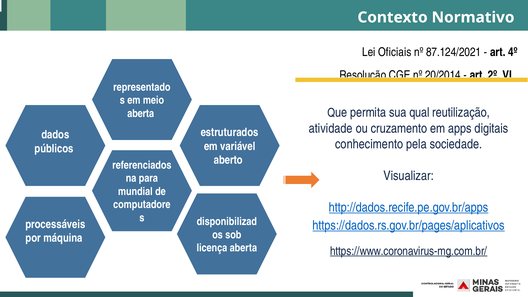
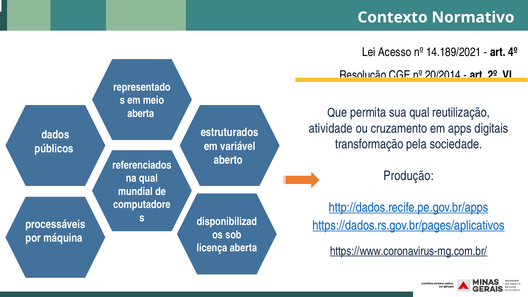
Oficiais: Oficiais -> Acesso
87.124/2021: 87.124/2021 -> 14.189/2021
conhecimento: conhecimento -> transformação
Visualizar: Visualizar -> Produção
na para: para -> qual
